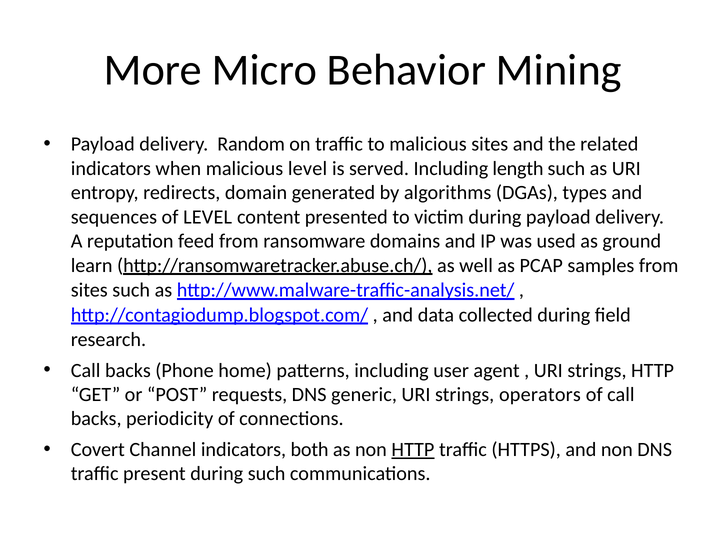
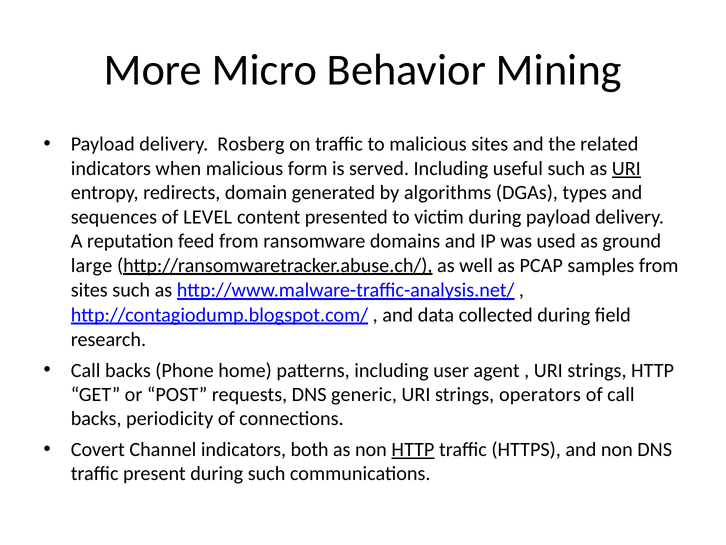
Random: Random -> Rosberg
malicious level: level -> form
length: length -> useful
URI at (626, 168) underline: none -> present
learn: learn -> large
